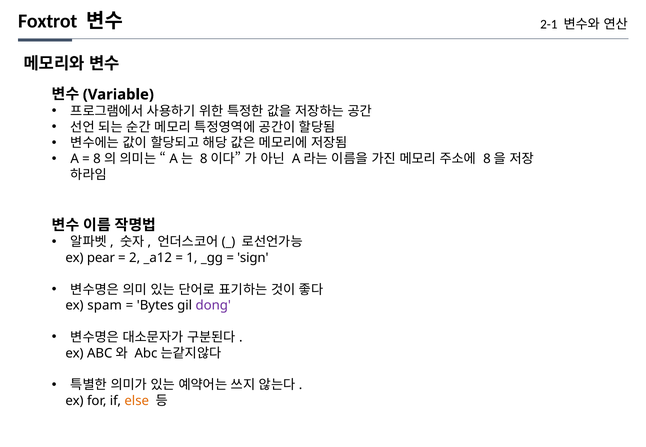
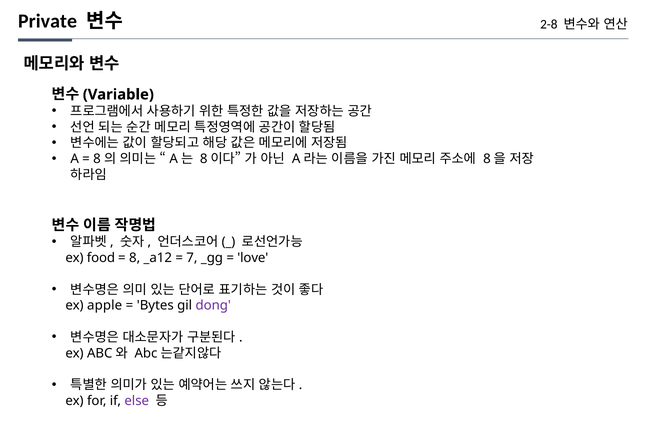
Foxtrot: Foxtrot -> Private
2-1: 2-1 -> 2-8
pear: pear -> food
2: 2 -> 8
1: 1 -> 7
sign: sign -> love
spam: spam -> apple
else colour: orange -> purple
